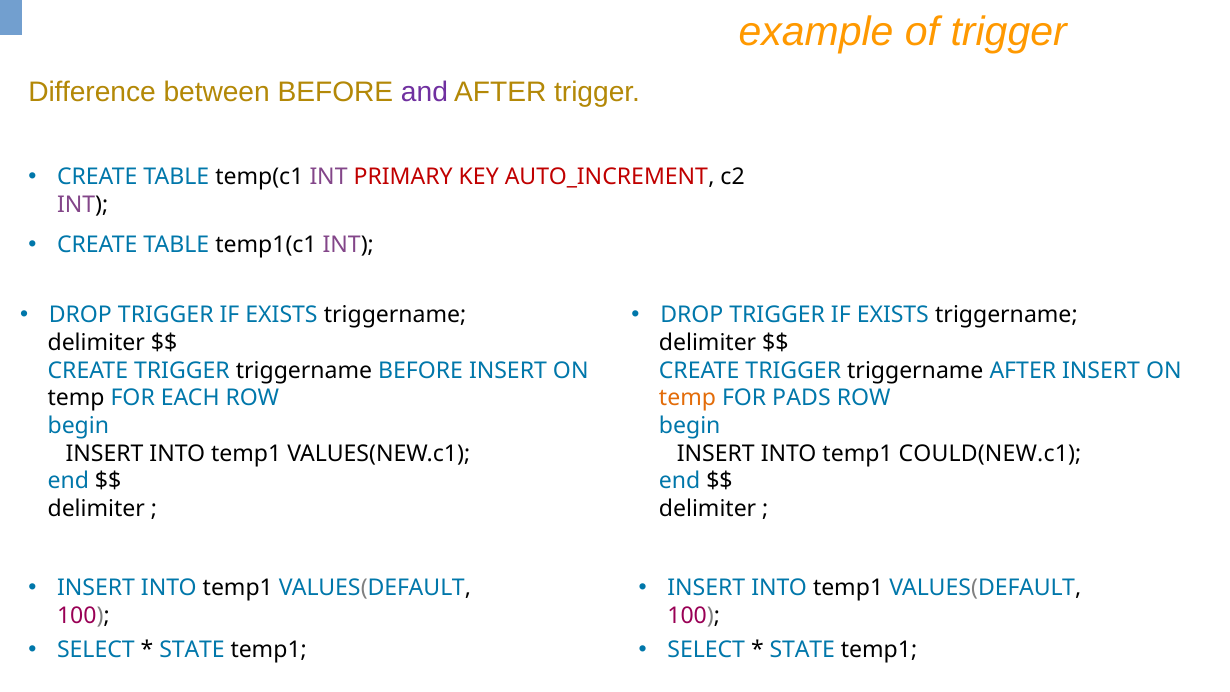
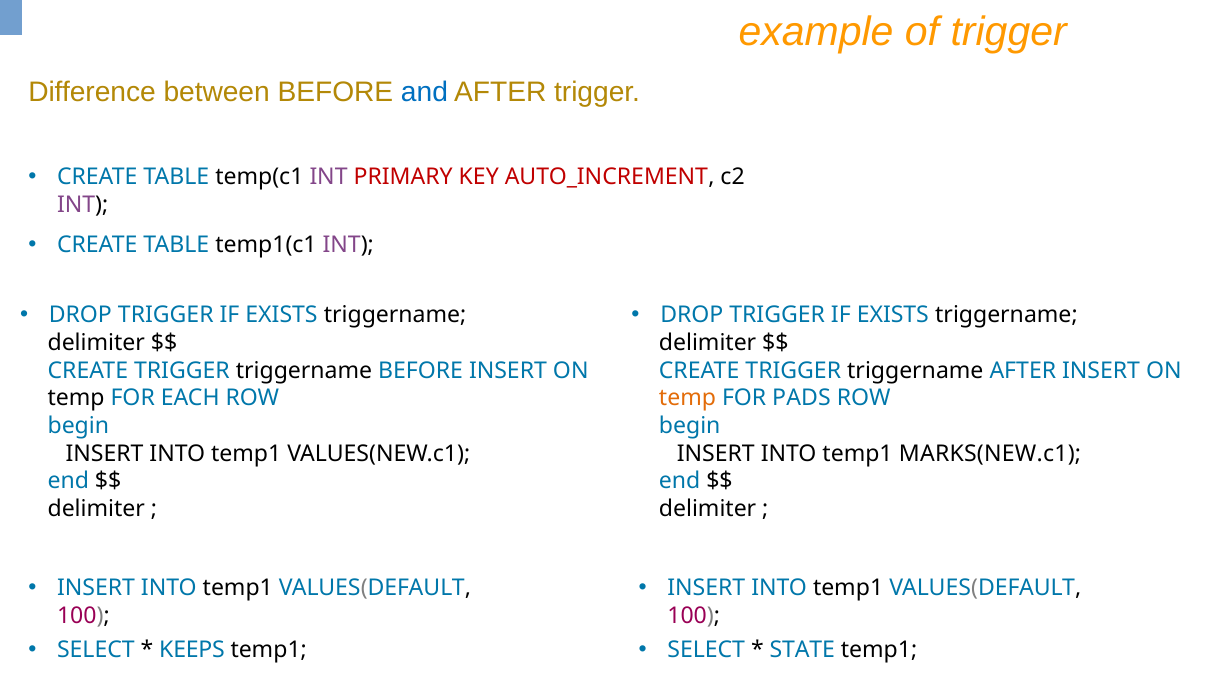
and colour: purple -> blue
COULD(NEW.c1: COULD(NEW.c1 -> MARKS(NEW.c1
STATE at (192, 650): STATE -> KEEPS
